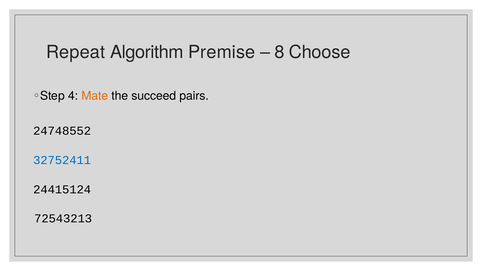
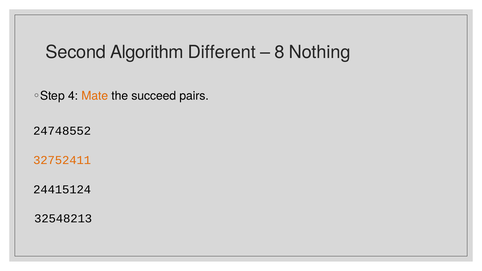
Repeat: Repeat -> Second
Premise: Premise -> Different
Choose: Choose -> Nothing
32752411 colour: blue -> orange
72543213: 72543213 -> 32548213
